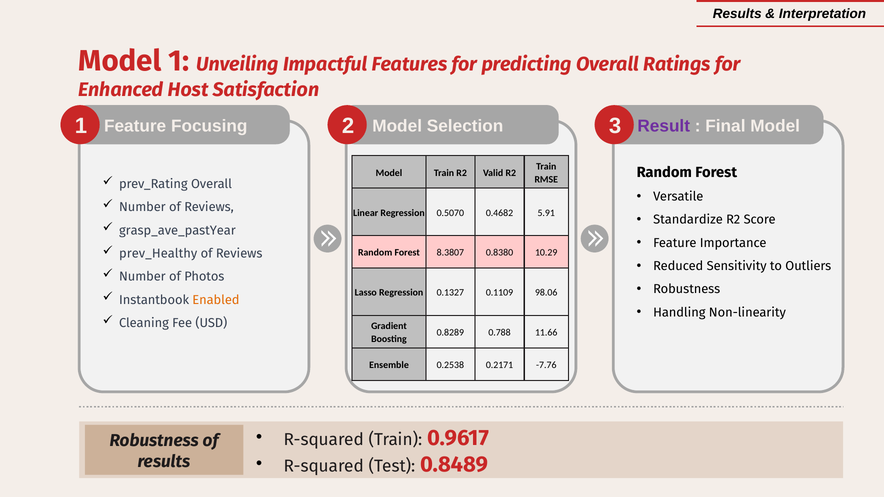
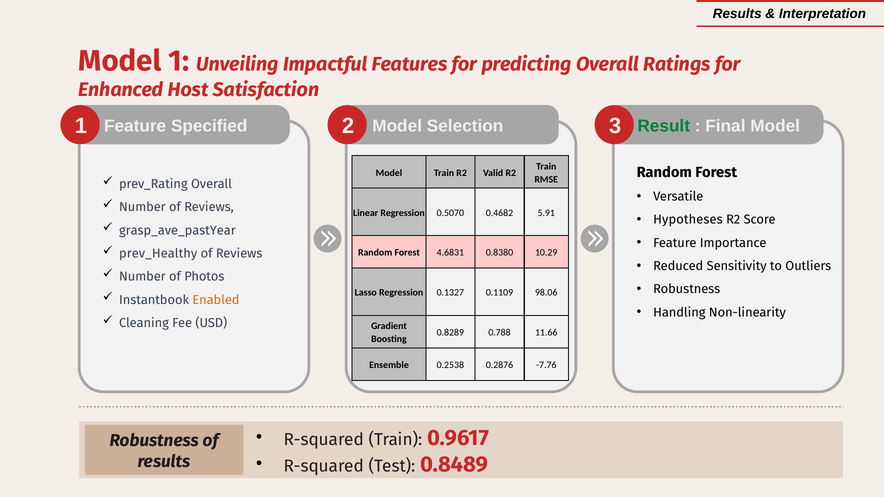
Result colour: purple -> green
Focusing: Focusing -> Specified
Standardize: Standardize -> Hypotheses
8.3807: 8.3807 -> 4.6831
0.2171: 0.2171 -> 0.2876
